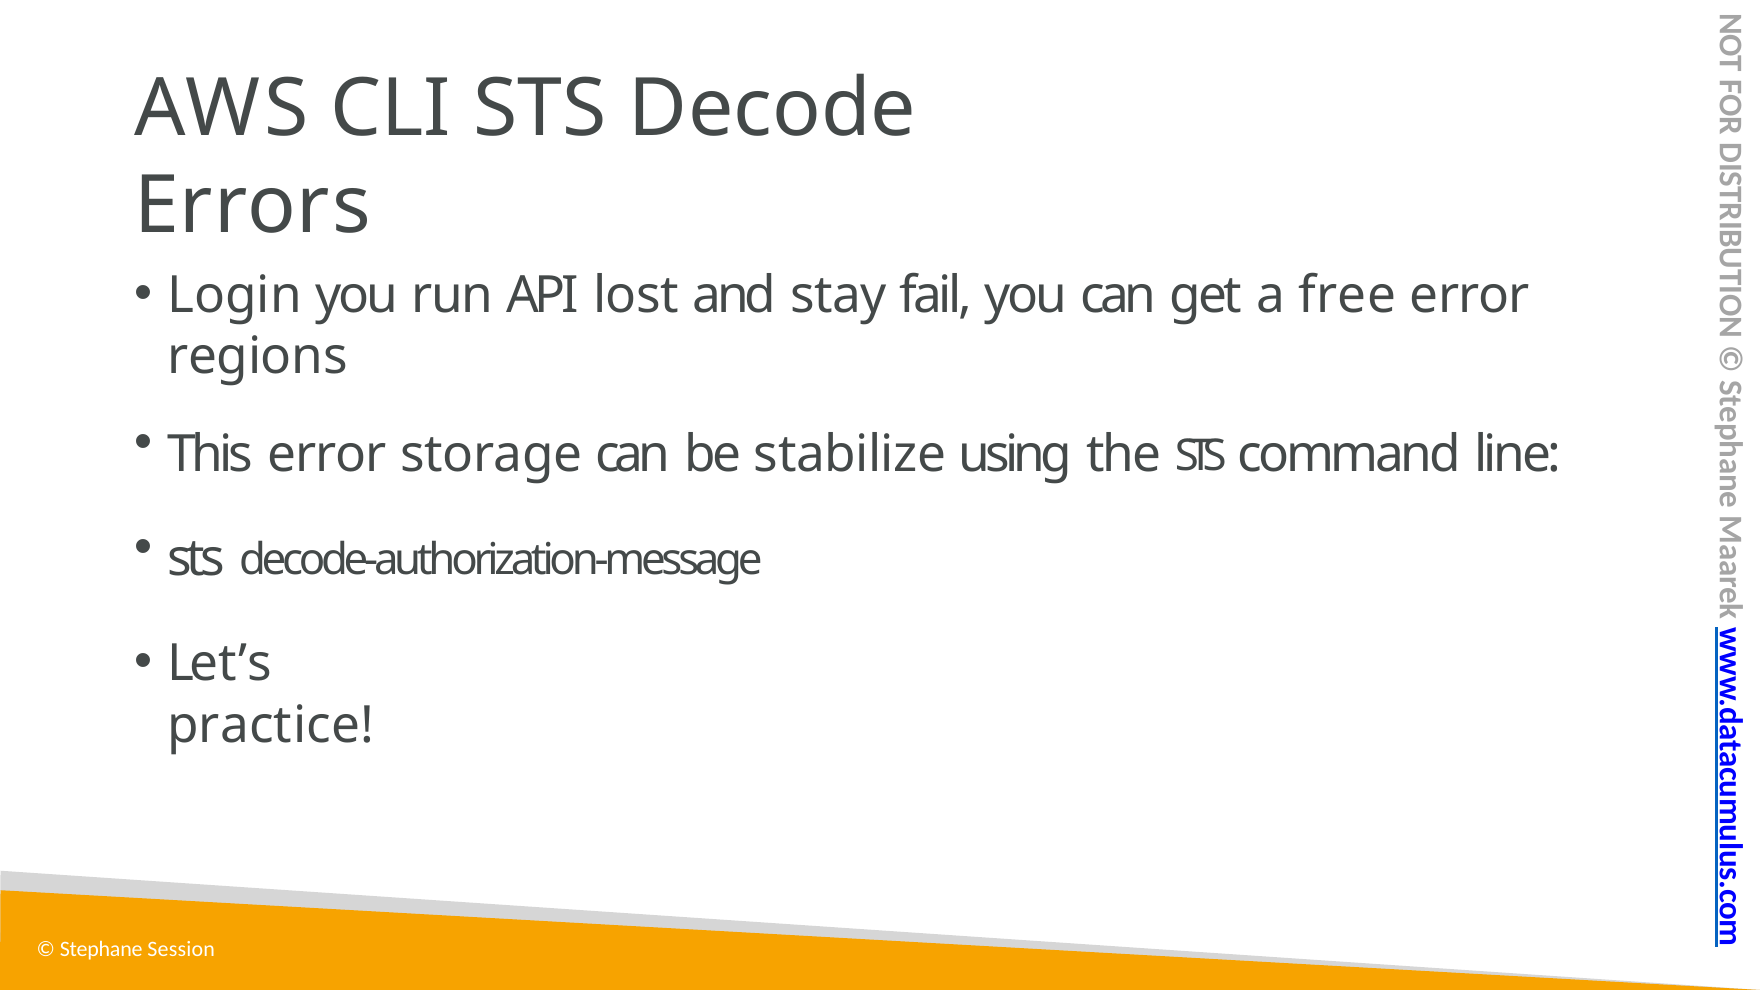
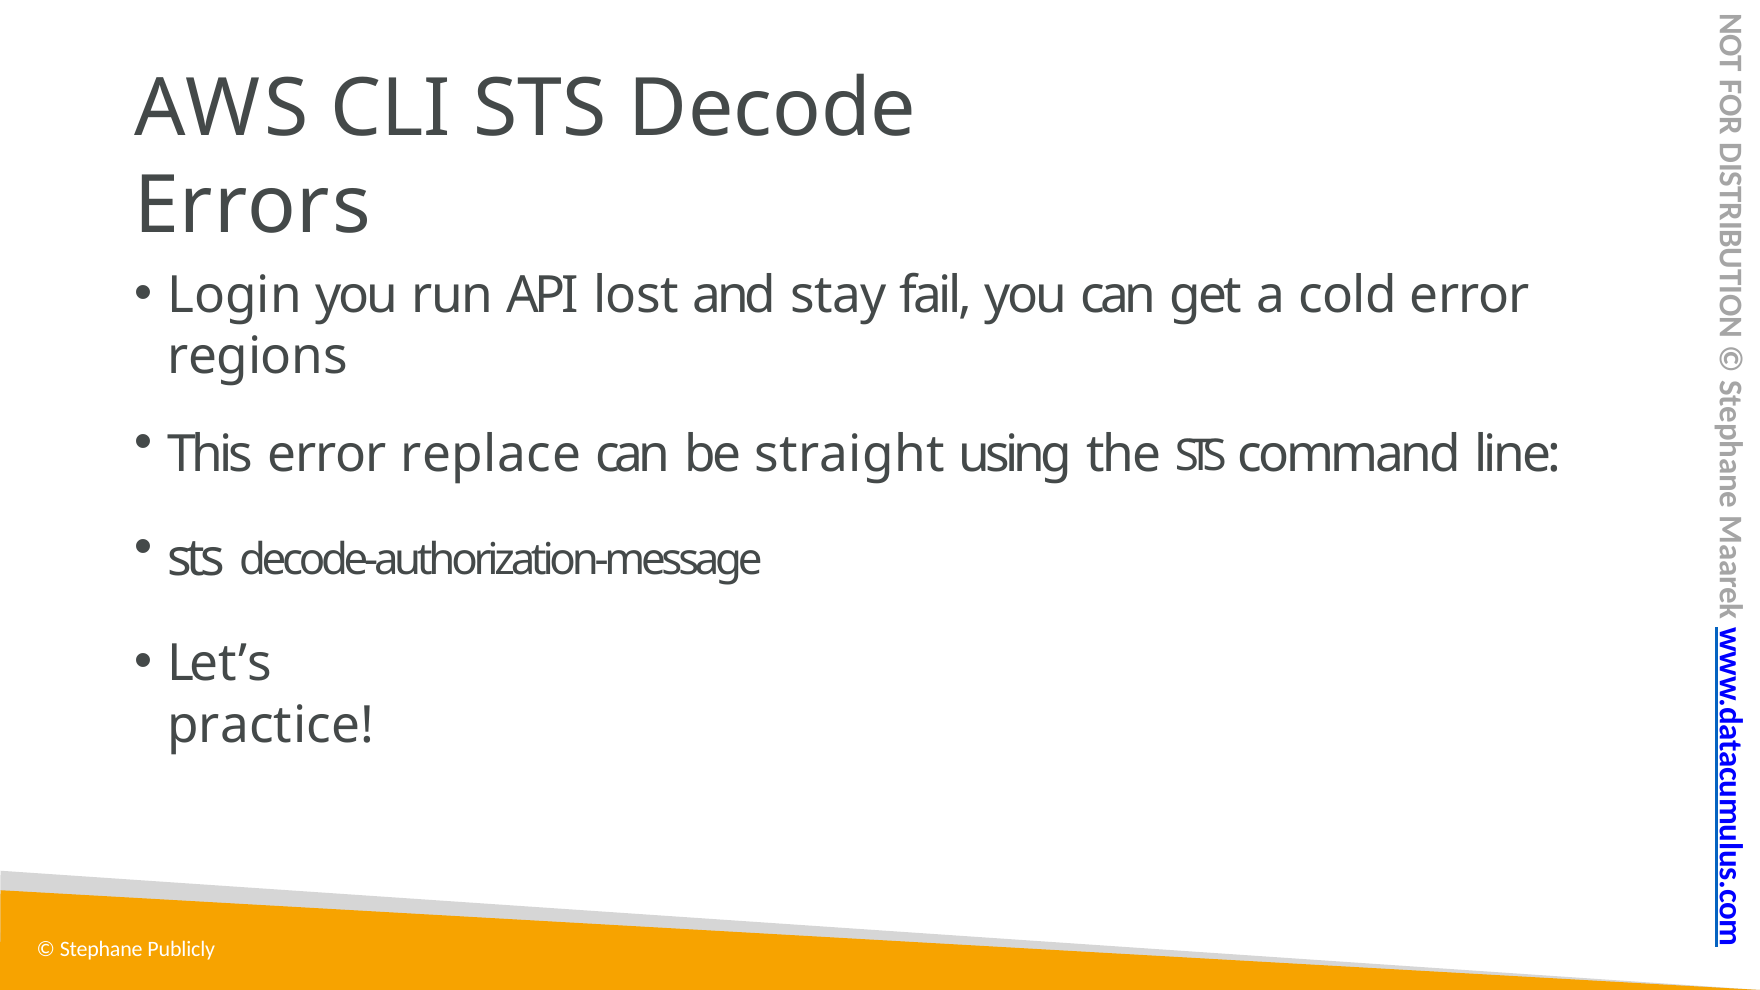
free: free -> cold
storage: storage -> replace
stabilize: stabilize -> straight
Session: Session -> Publicly
